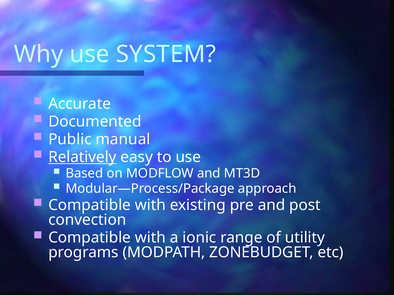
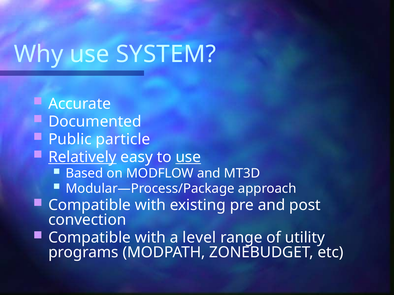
manual: manual -> particle
use at (188, 157) underline: none -> present
ionic: ionic -> level
